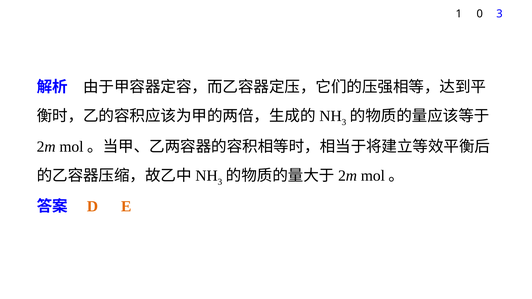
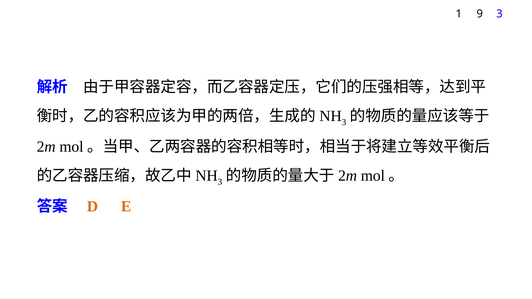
0: 0 -> 9
